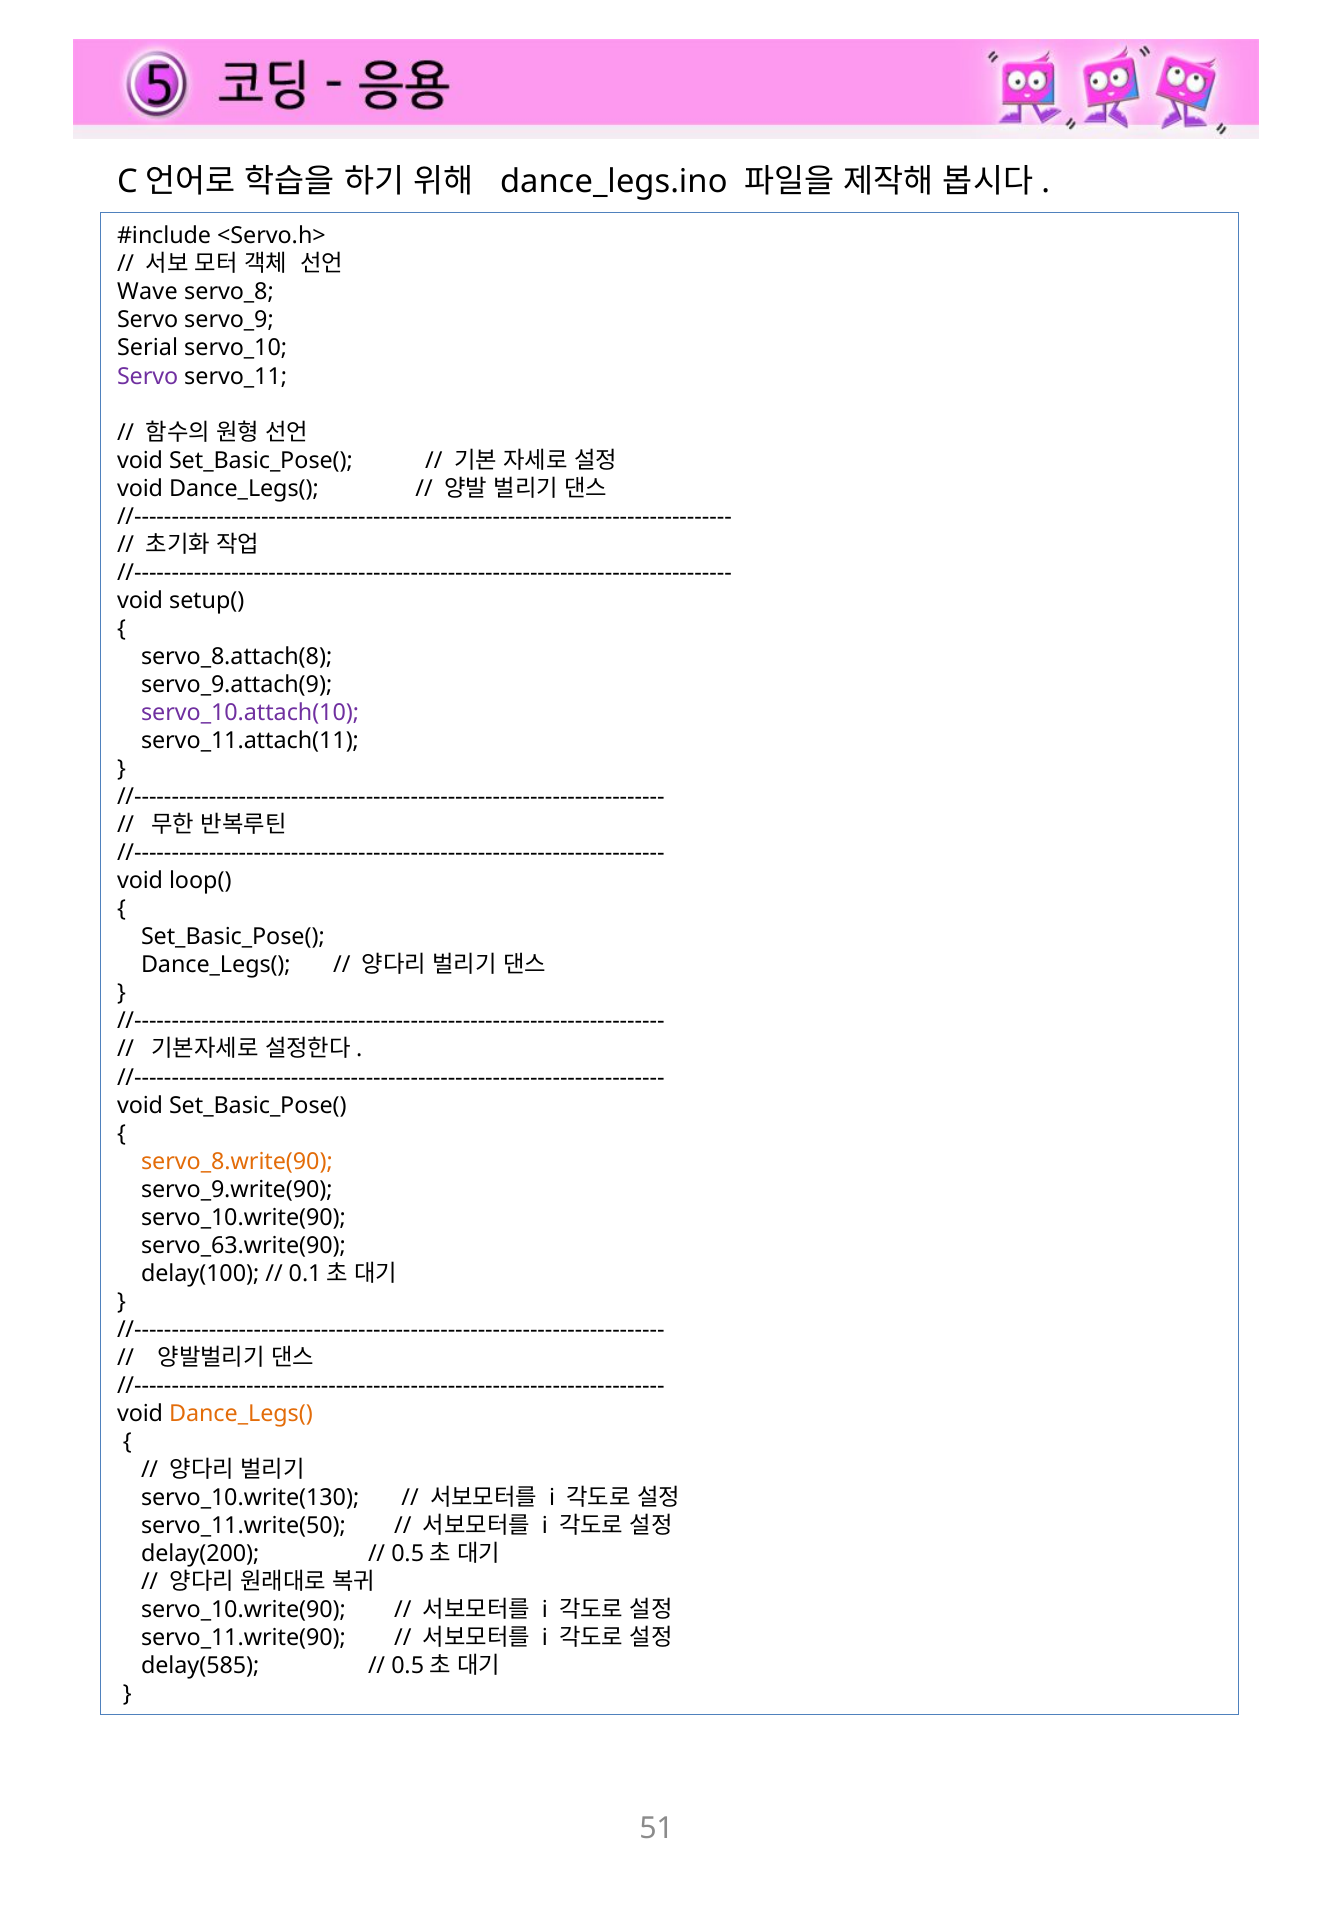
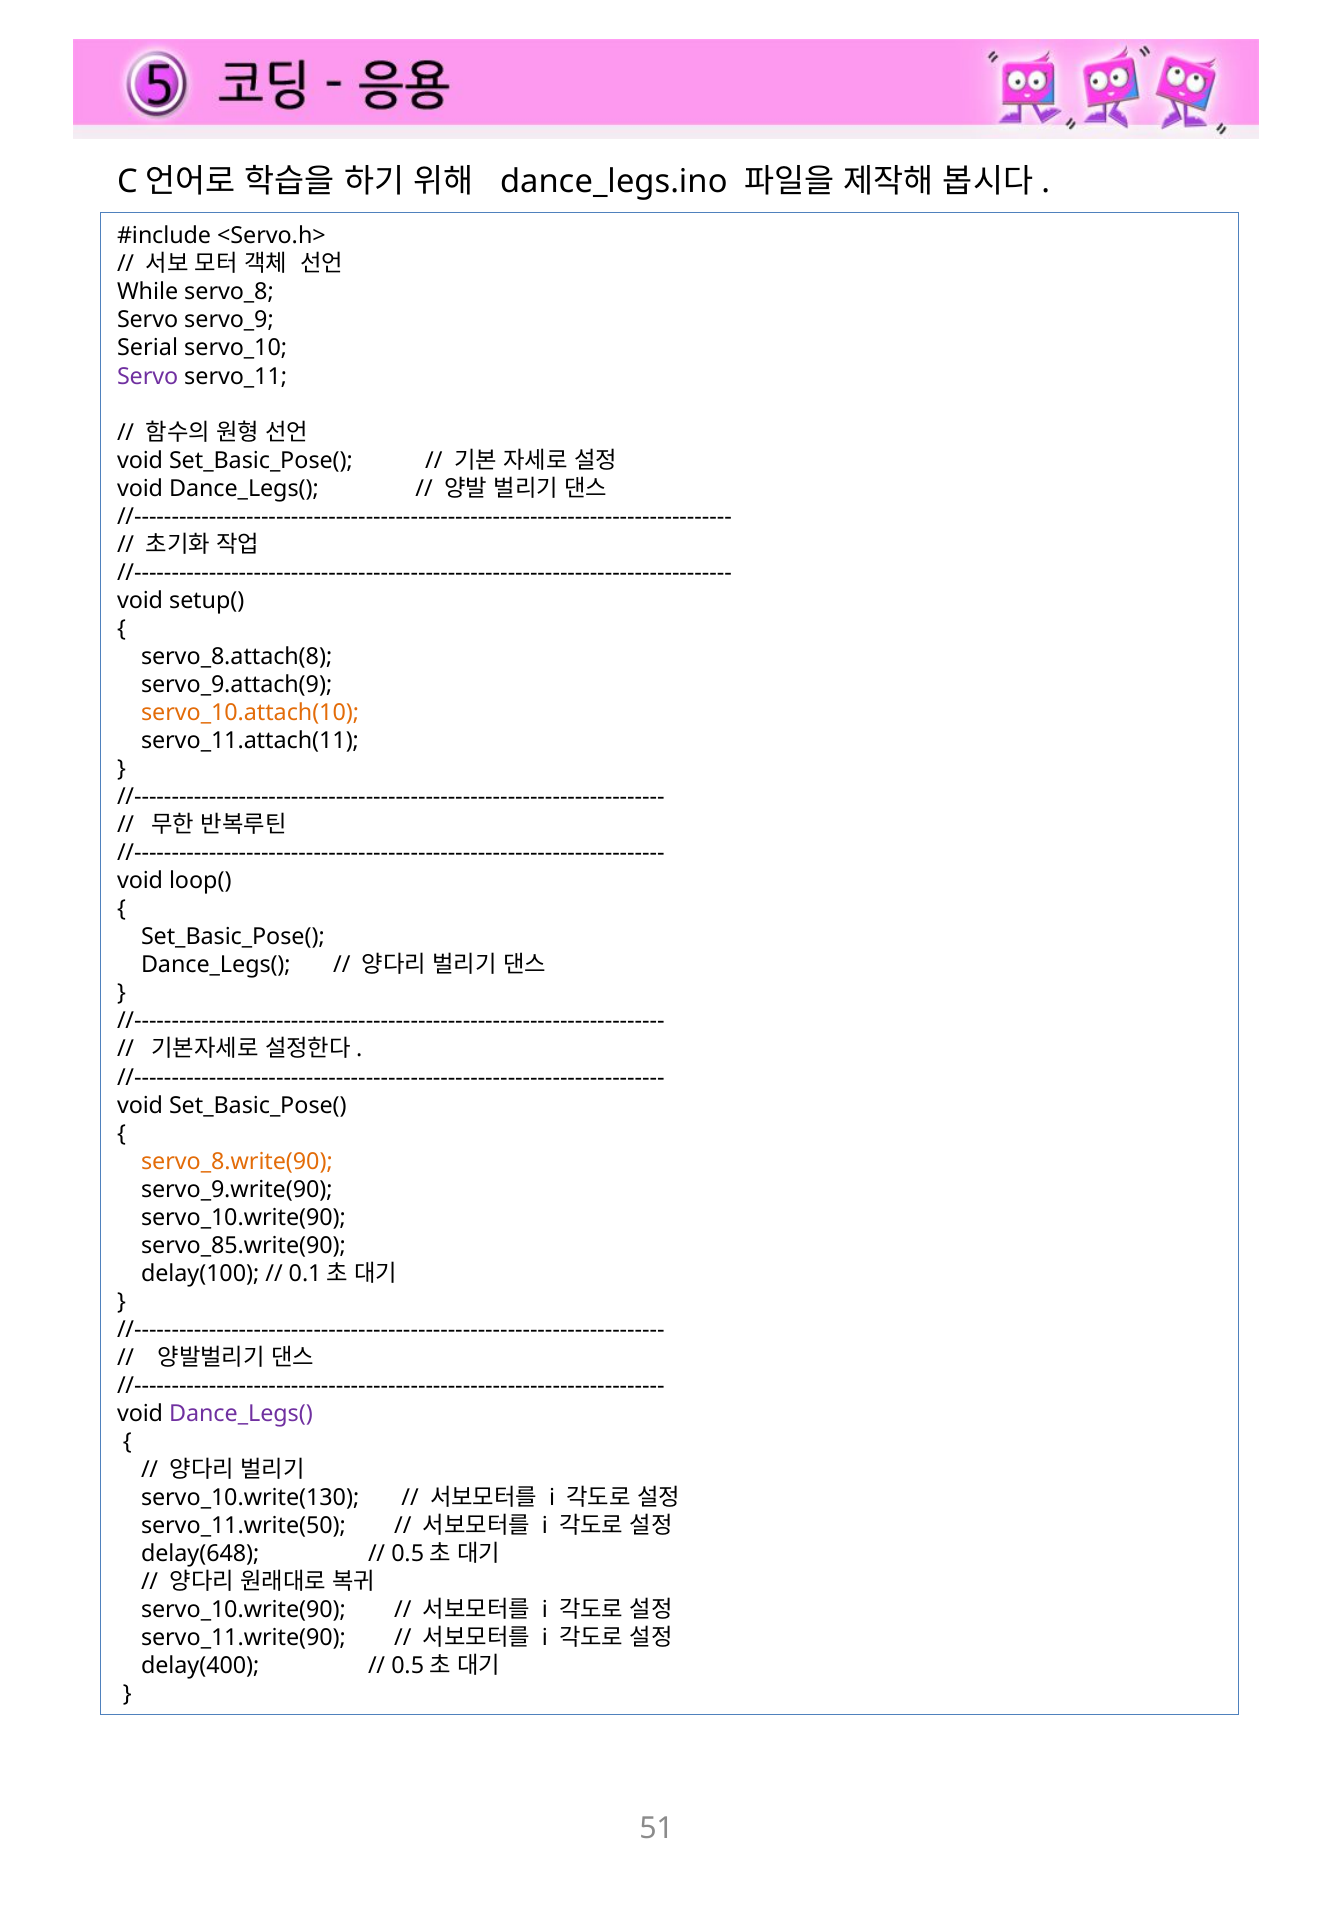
Wave: Wave -> While
servo_10.attach(10 colour: purple -> orange
servo_63.write(90: servo_63.write(90 -> servo_85.write(90
Dance_Legs( at (241, 1414) colour: orange -> purple
delay(200: delay(200 -> delay(648
delay(585: delay(585 -> delay(400
